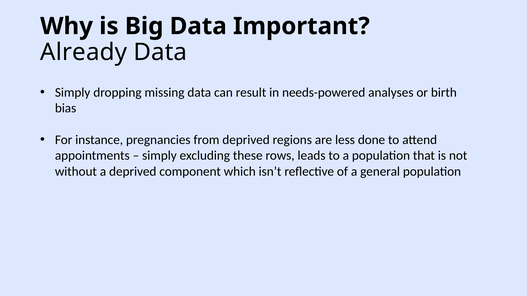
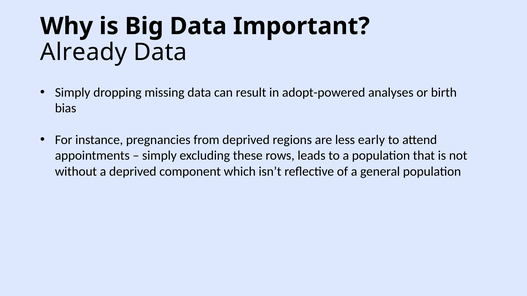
needs-powered: needs-powered -> adopt-powered
done: done -> early
